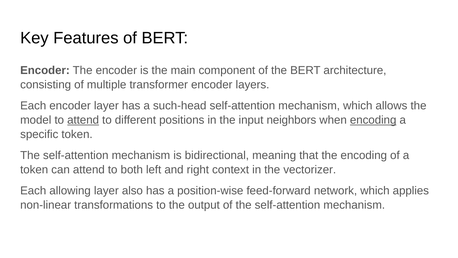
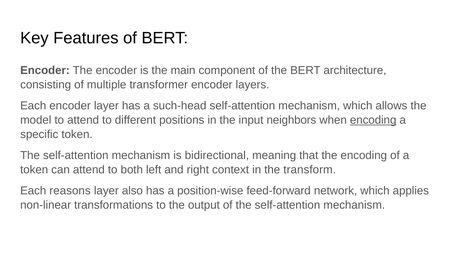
attend at (83, 120) underline: present -> none
vectorizer: vectorizer -> transform
allowing: allowing -> reasons
